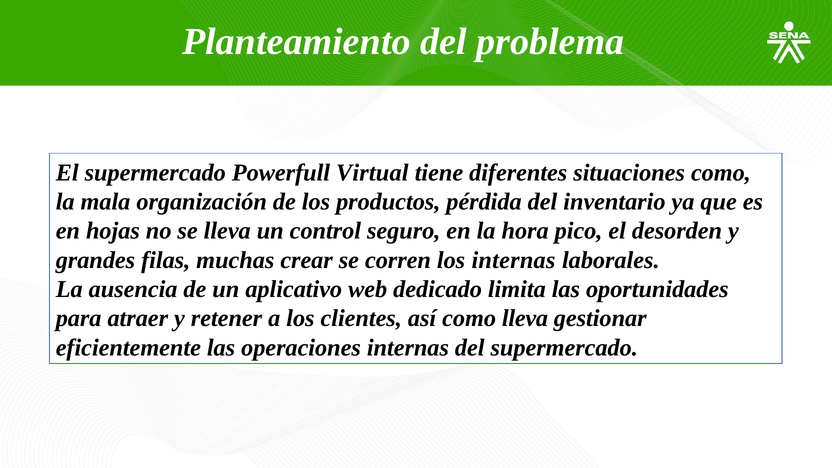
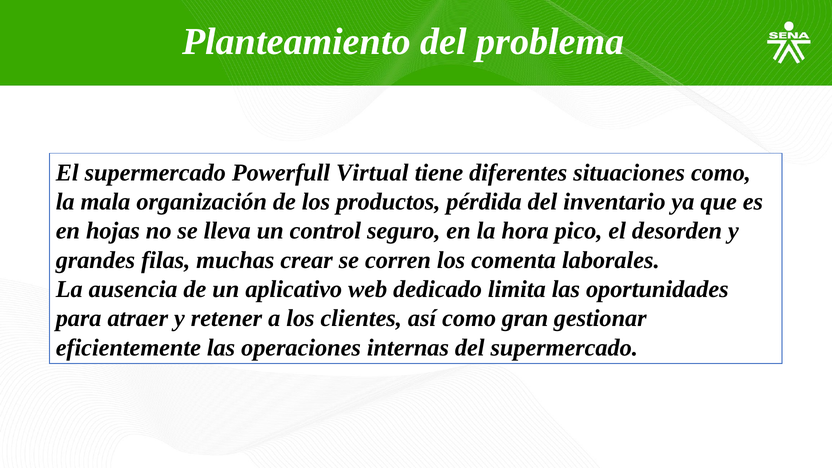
los internas: internas -> comenta
como lleva: lleva -> gran
